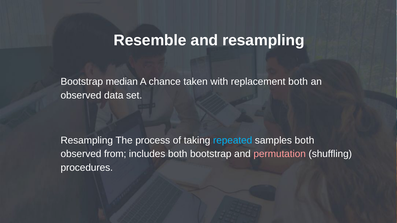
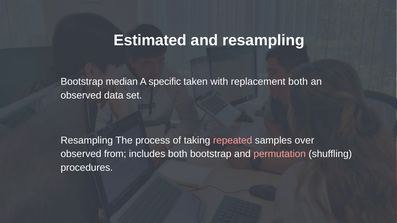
Resemble: Resemble -> Estimated
chance: chance -> specific
repeated colour: light blue -> pink
samples both: both -> over
